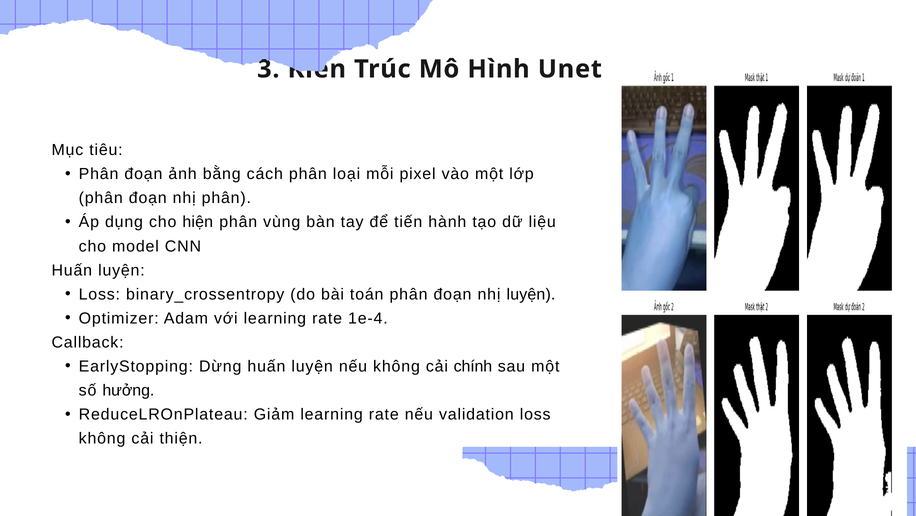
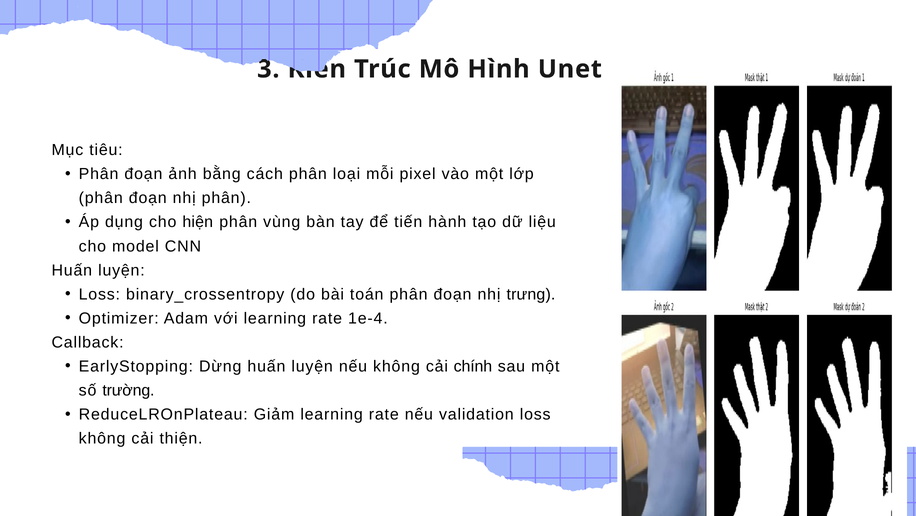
luyện at (531, 294): luyện -> trưng
hưởng: hưởng -> trường
